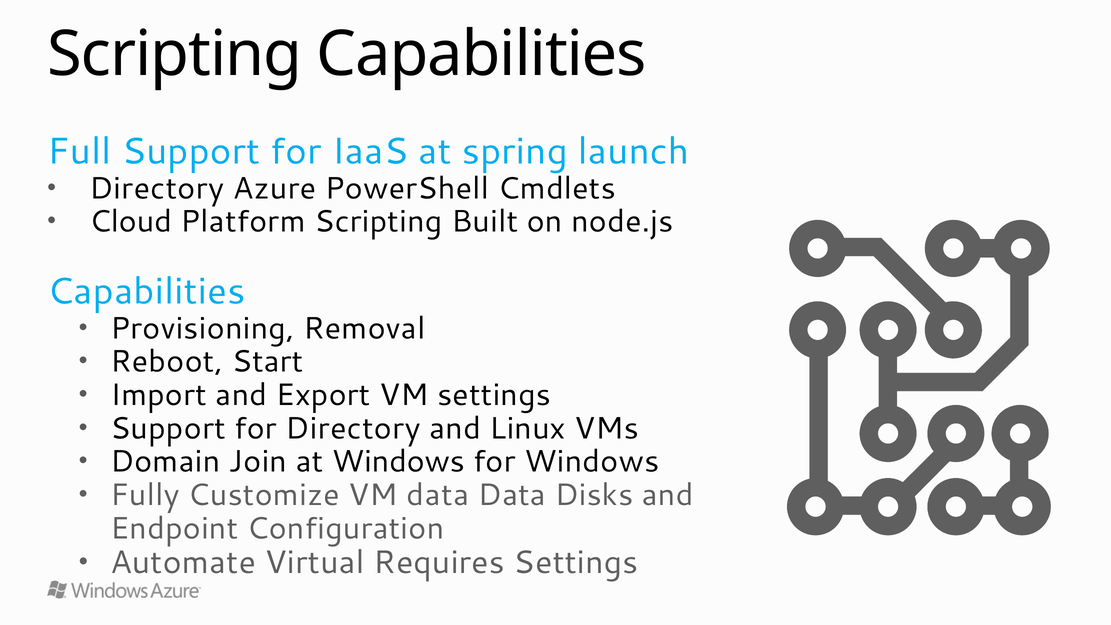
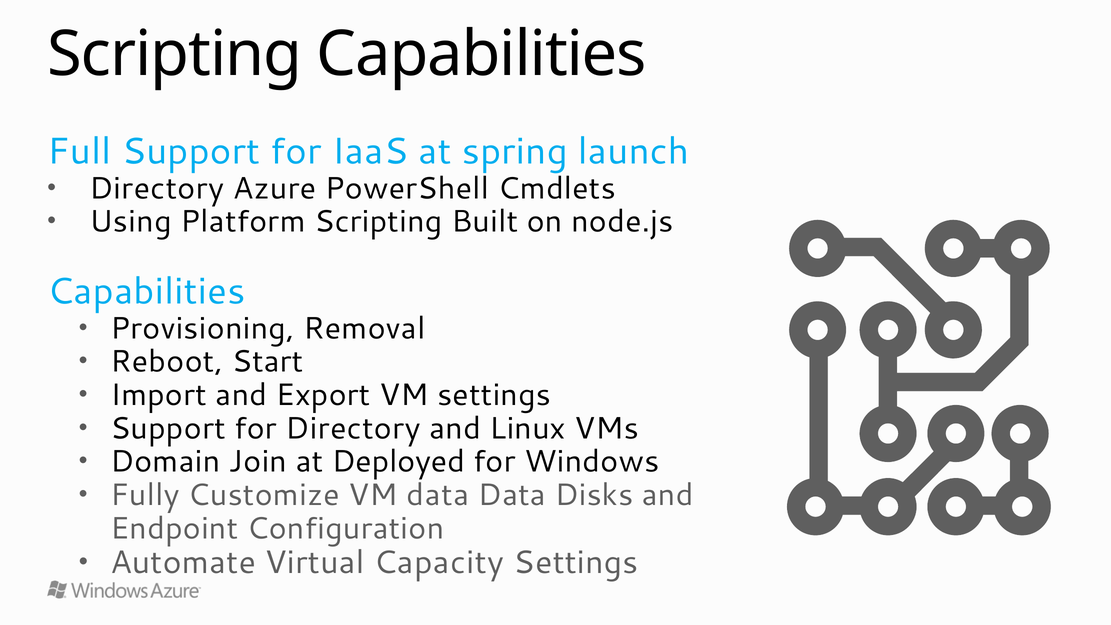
Cloud: Cloud -> Using
at Windows: Windows -> Deployed
Requires: Requires -> Capacity
